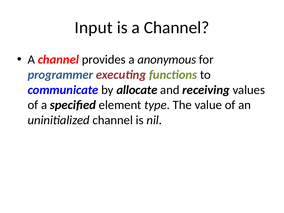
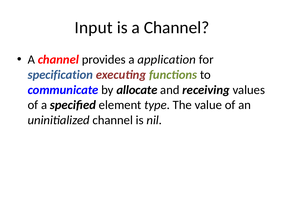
anonymous: anonymous -> application
programmer: programmer -> specification
